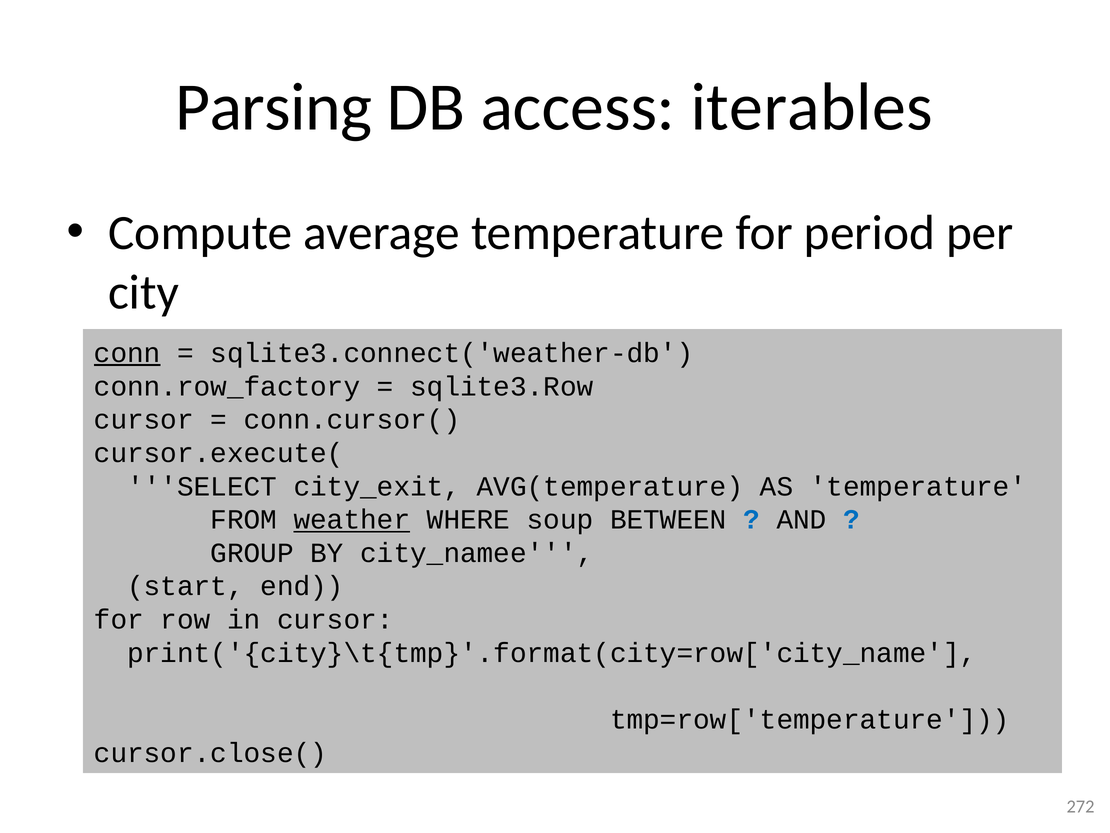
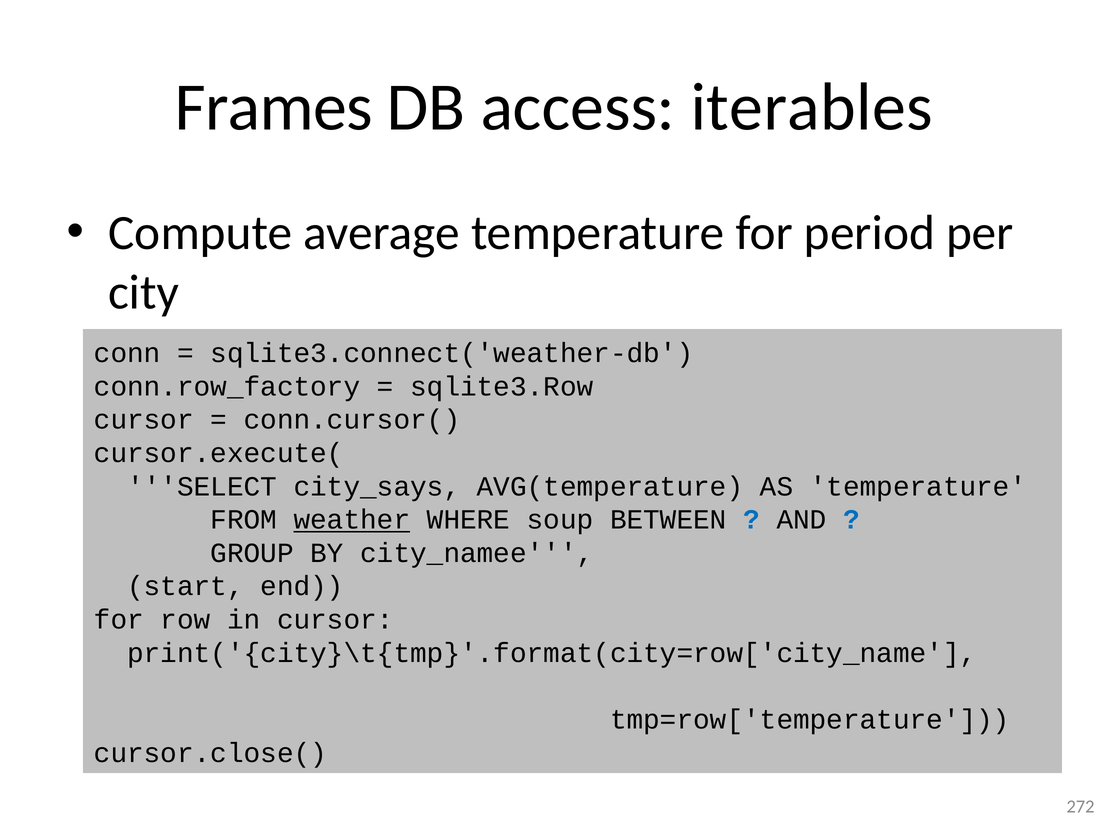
Parsing: Parsing -> Frames
conn underline: present -> none
city_exit: city_exit -> city_says
